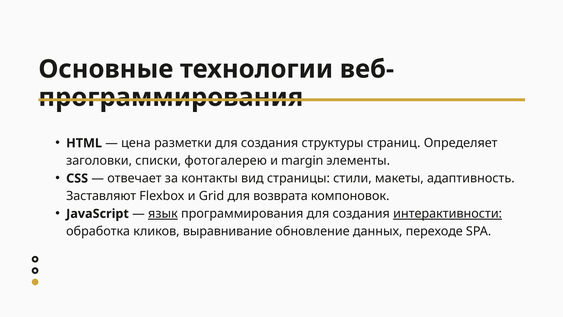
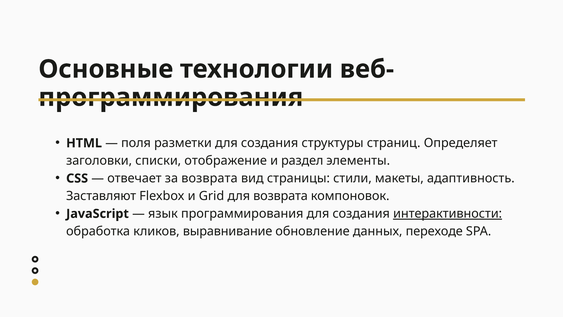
цена: цена -> поля
фотогалерею: фотогалерею -> отображение
margin: margin -> раздел
за контакты: контакты -> возврата
язык underline: present -> none
